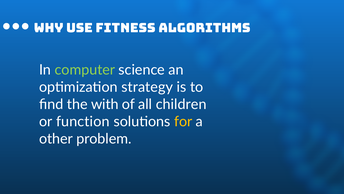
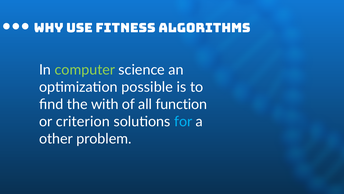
strategy: strategy -> possible
children: children -> function
function: function -> criterion
for colour: yellow -> light blue
